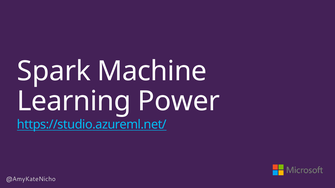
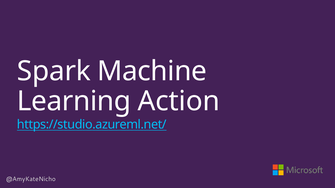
Power: Power -> Action
